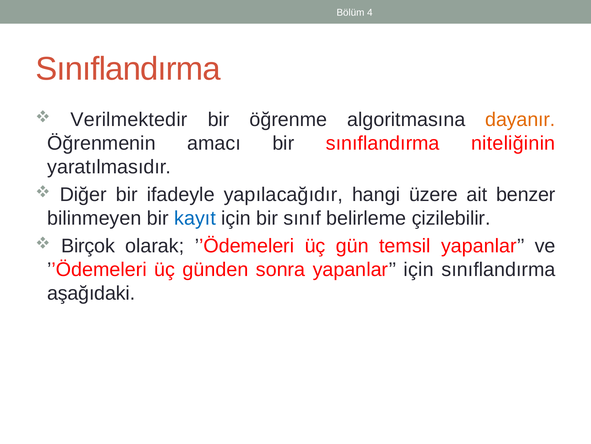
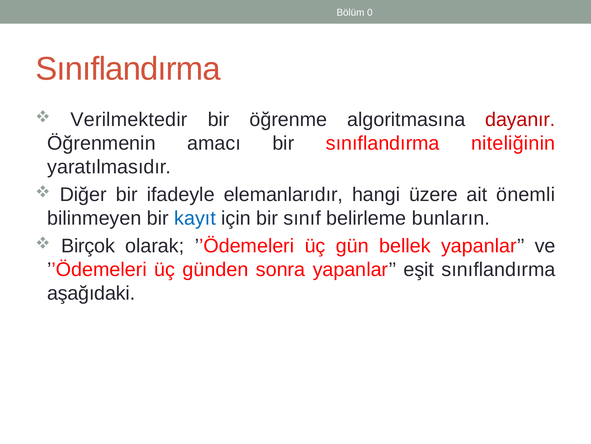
4: 4 -> 0
dayanır colour: orange -> red
yapılacağıdır: yapılacağıdır -> elemanlarıdır
benzer: benzer -> önemli
çizilebilir: çizilebilir -> bunların
temsil: temsil -> bellek
yapanlar için: için -> eşit
